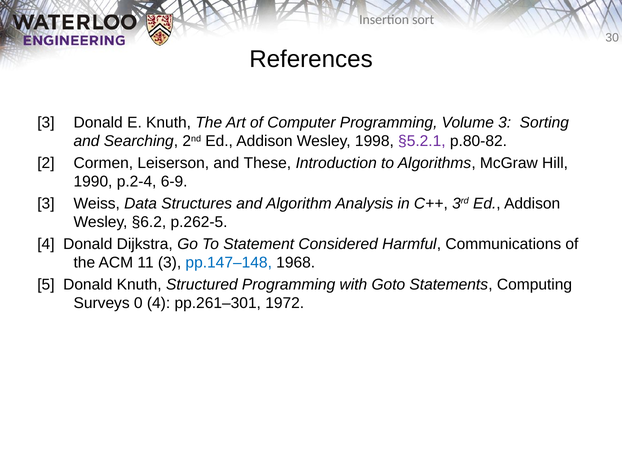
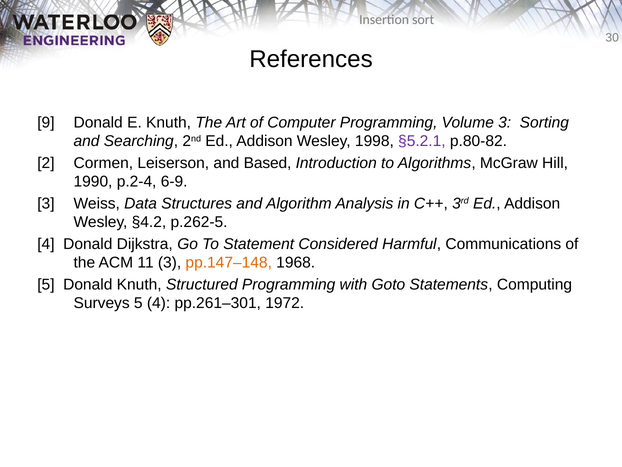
3 at (46, 122): 3 -> 9
These: These -> Based
§6.2: §6.2 -> §4.2
pp.147–148 colour: blue -> orange
Surveys 0: 0 -> 5
